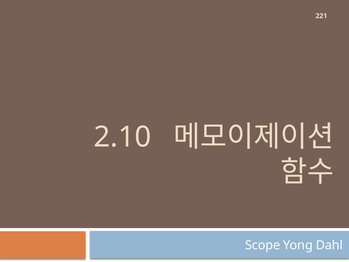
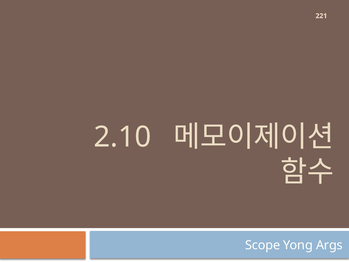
Dahl: Dahl -> Args
